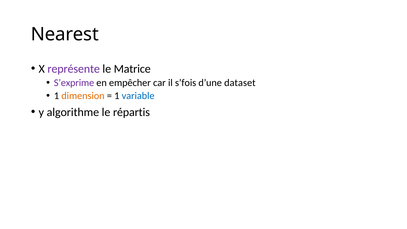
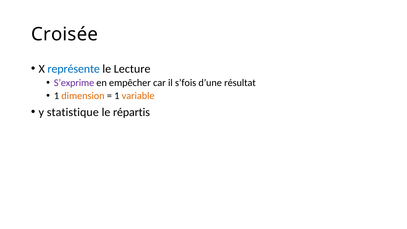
Nearest: Nearest -> Croisée
représente colour: purple -> blue
Matrice: Matrice -> Lecture
dataset: dataset -> résultat
variable colour: blue -> orange
algorithme: algorithme -> statistique
